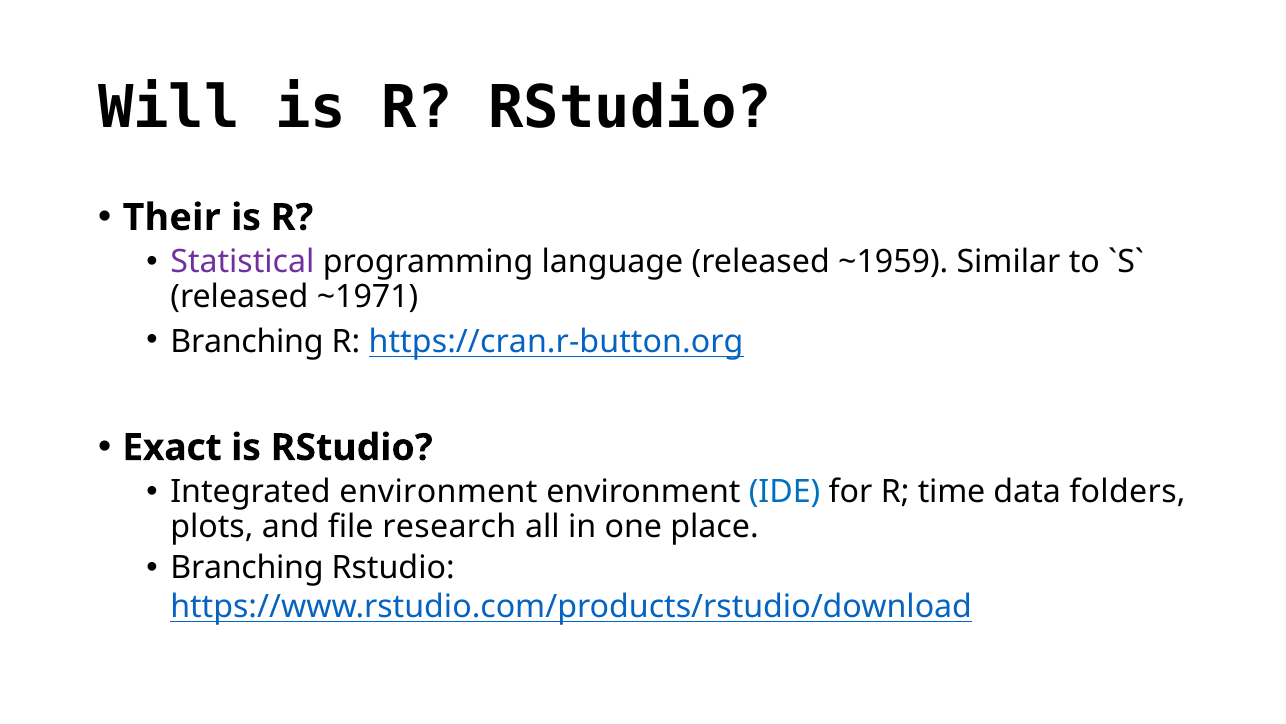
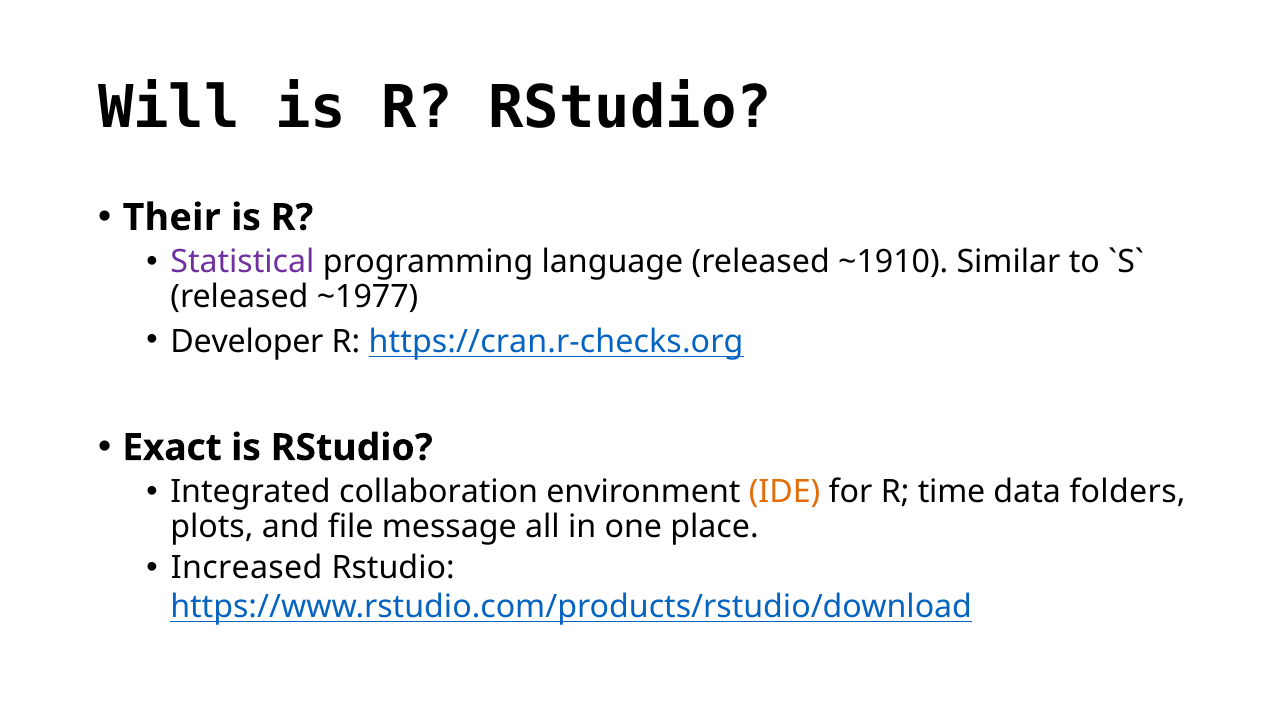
~1959: ~1959 -> ~1910
~1971: ~1971 -> ~1977
Branching at (247, 342): Branching -> Developer
https://cran.r-button.org: https://cran.r-button.org -> https://cran.r-checks.org
Integrated environment: environment -> collaboration
IDE colour: blue -> orange
research: research -> message
Branching at (247, 568): Branching -> Increased
